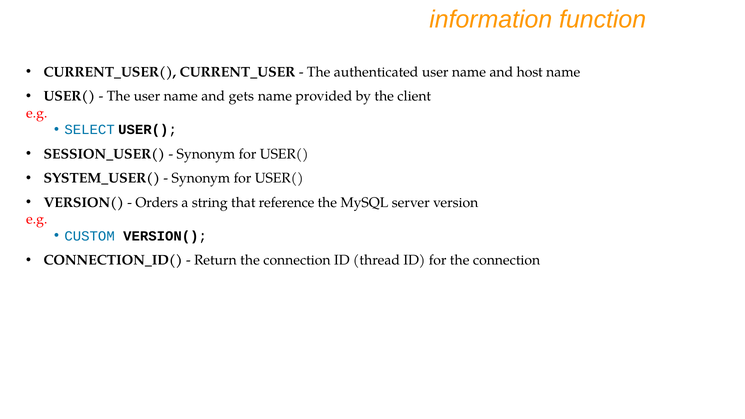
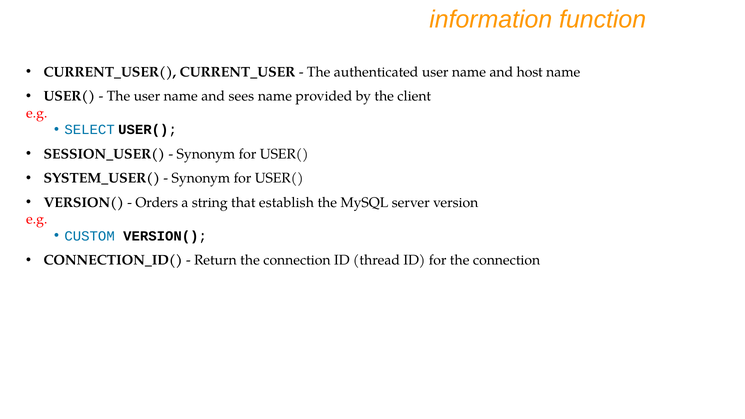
gets: gets -> sees
reference: reference -> establish
